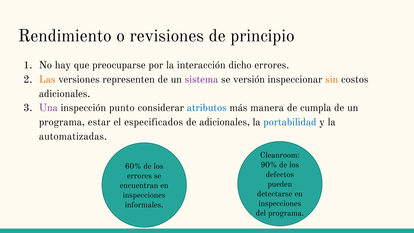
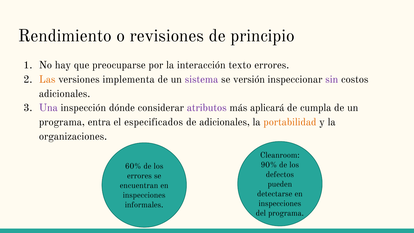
dicho: dicho -> texto
representen: representen -> implementa
sin colour: orange -> purple
punto: punto -> dónde
atributos colour: blue -> purple
manera: manera -> aplicará
estar: estar -> entra
portabilidad colour: blue -> orange
automatizadas: automatizadas -> organizaciones
